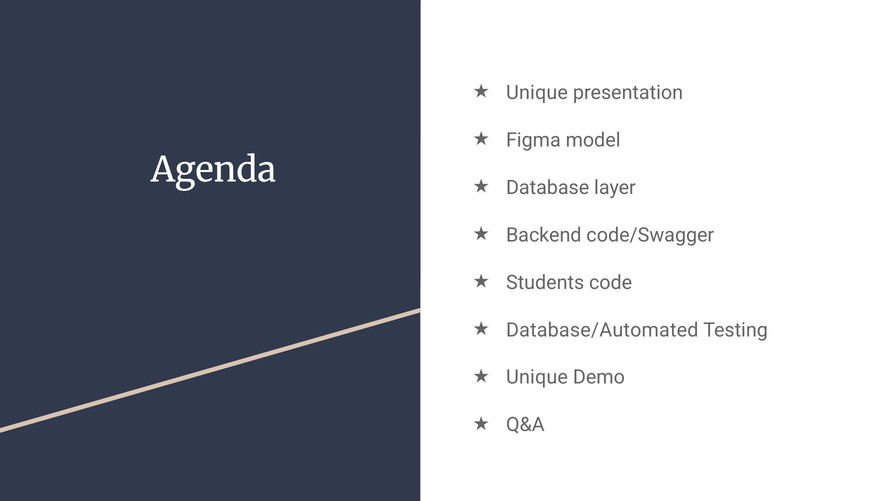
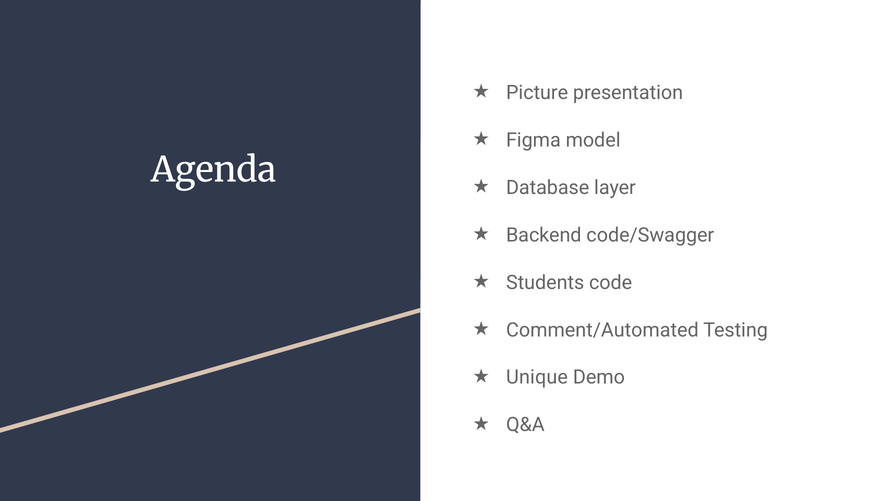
Unique at (537, 93): Unique -> Picture
Database/Automated: Database/Automated -> Comment/Automated
